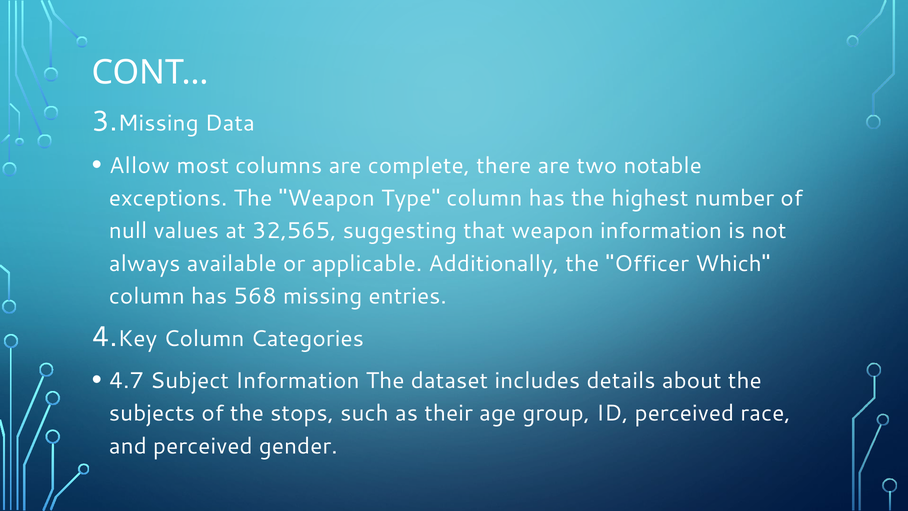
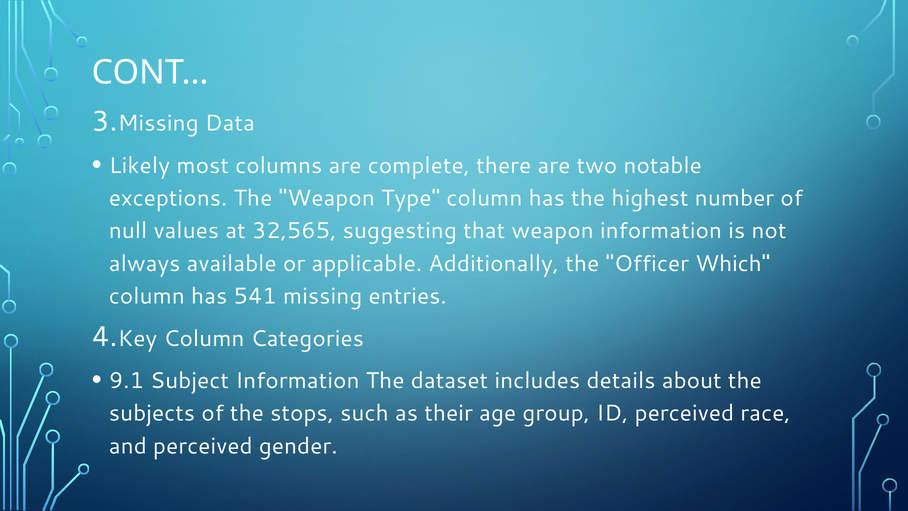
Allow: Allow -> Likely
568: 568 -> 541
4.7: 4.7 -> 9.1
